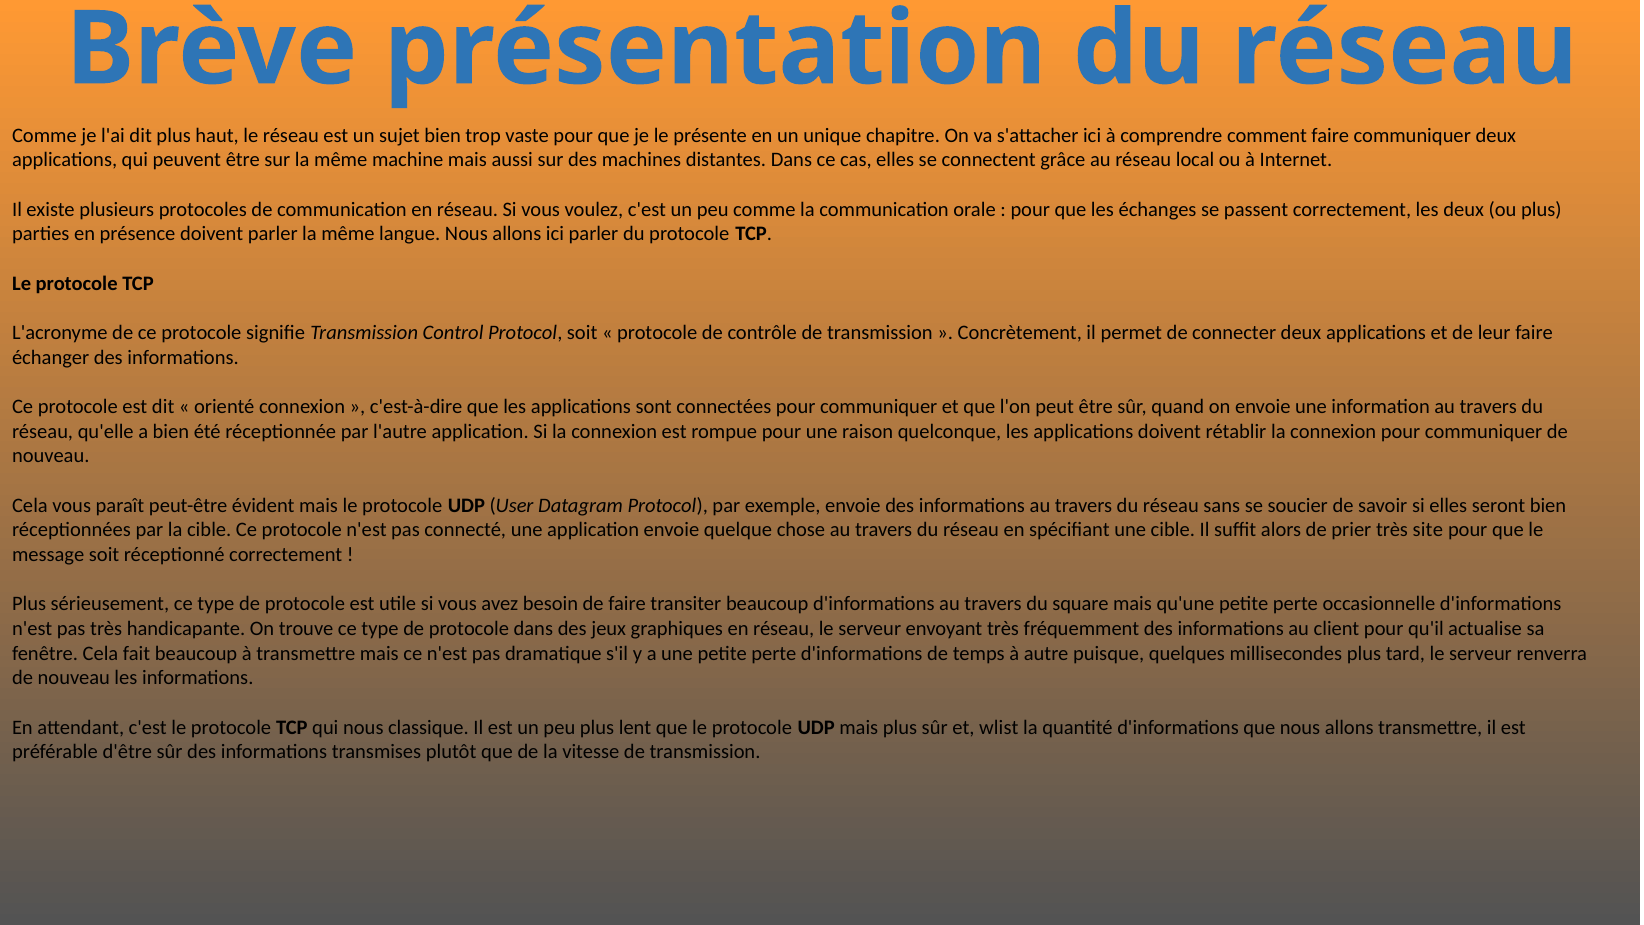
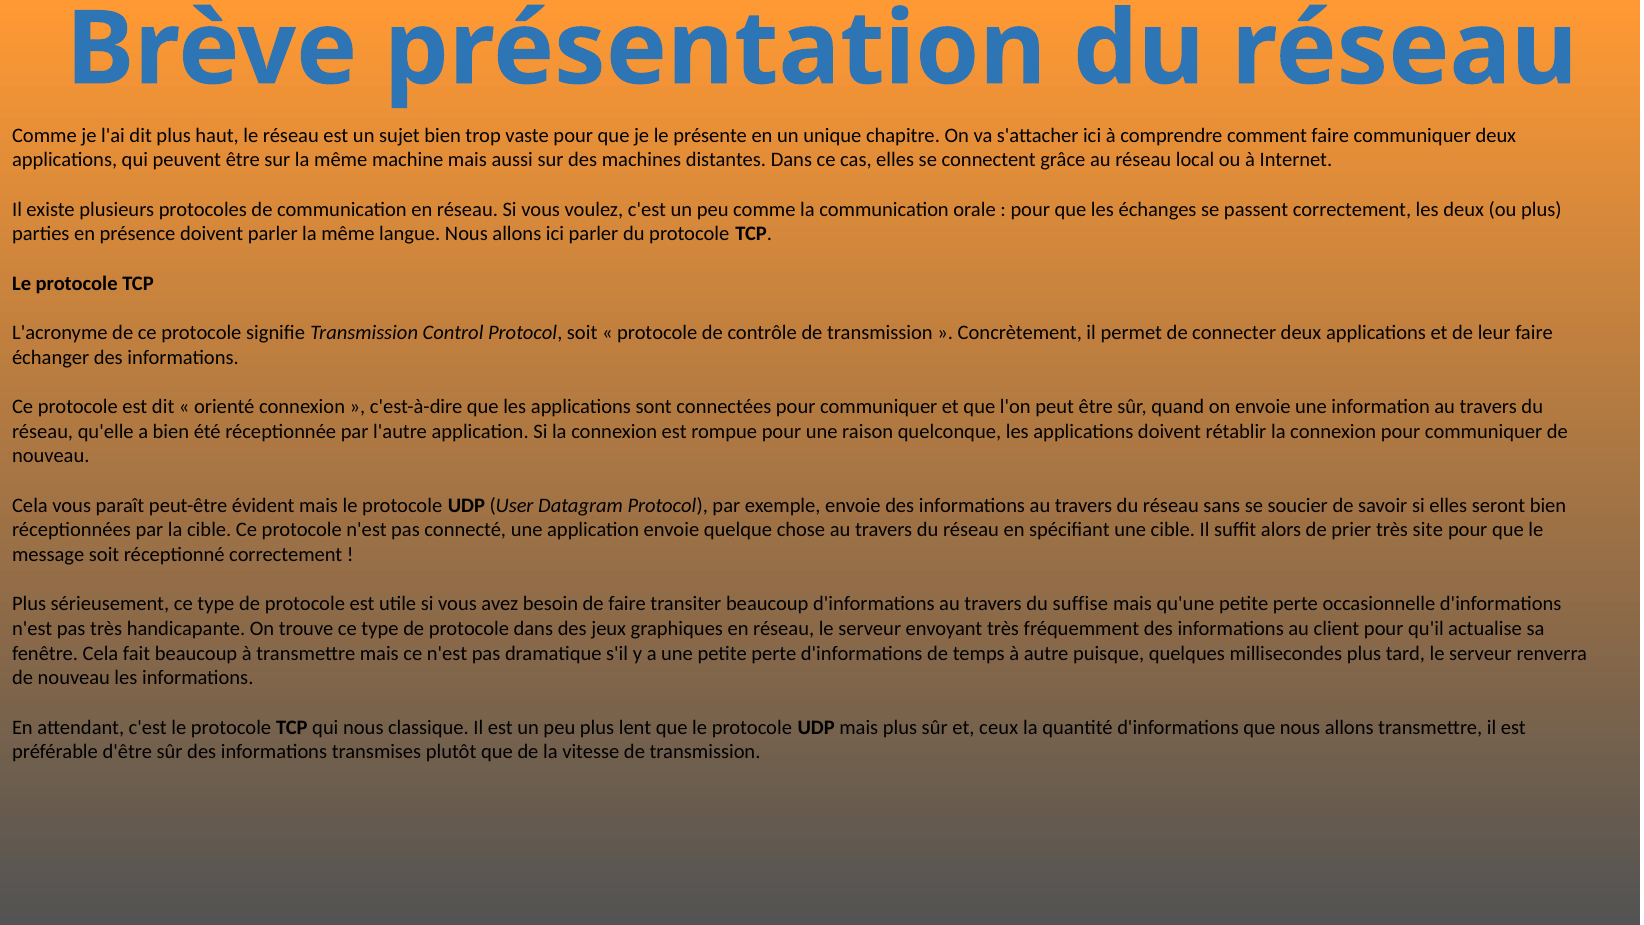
square: square -> suffise
wlist: wlist -> ceux
